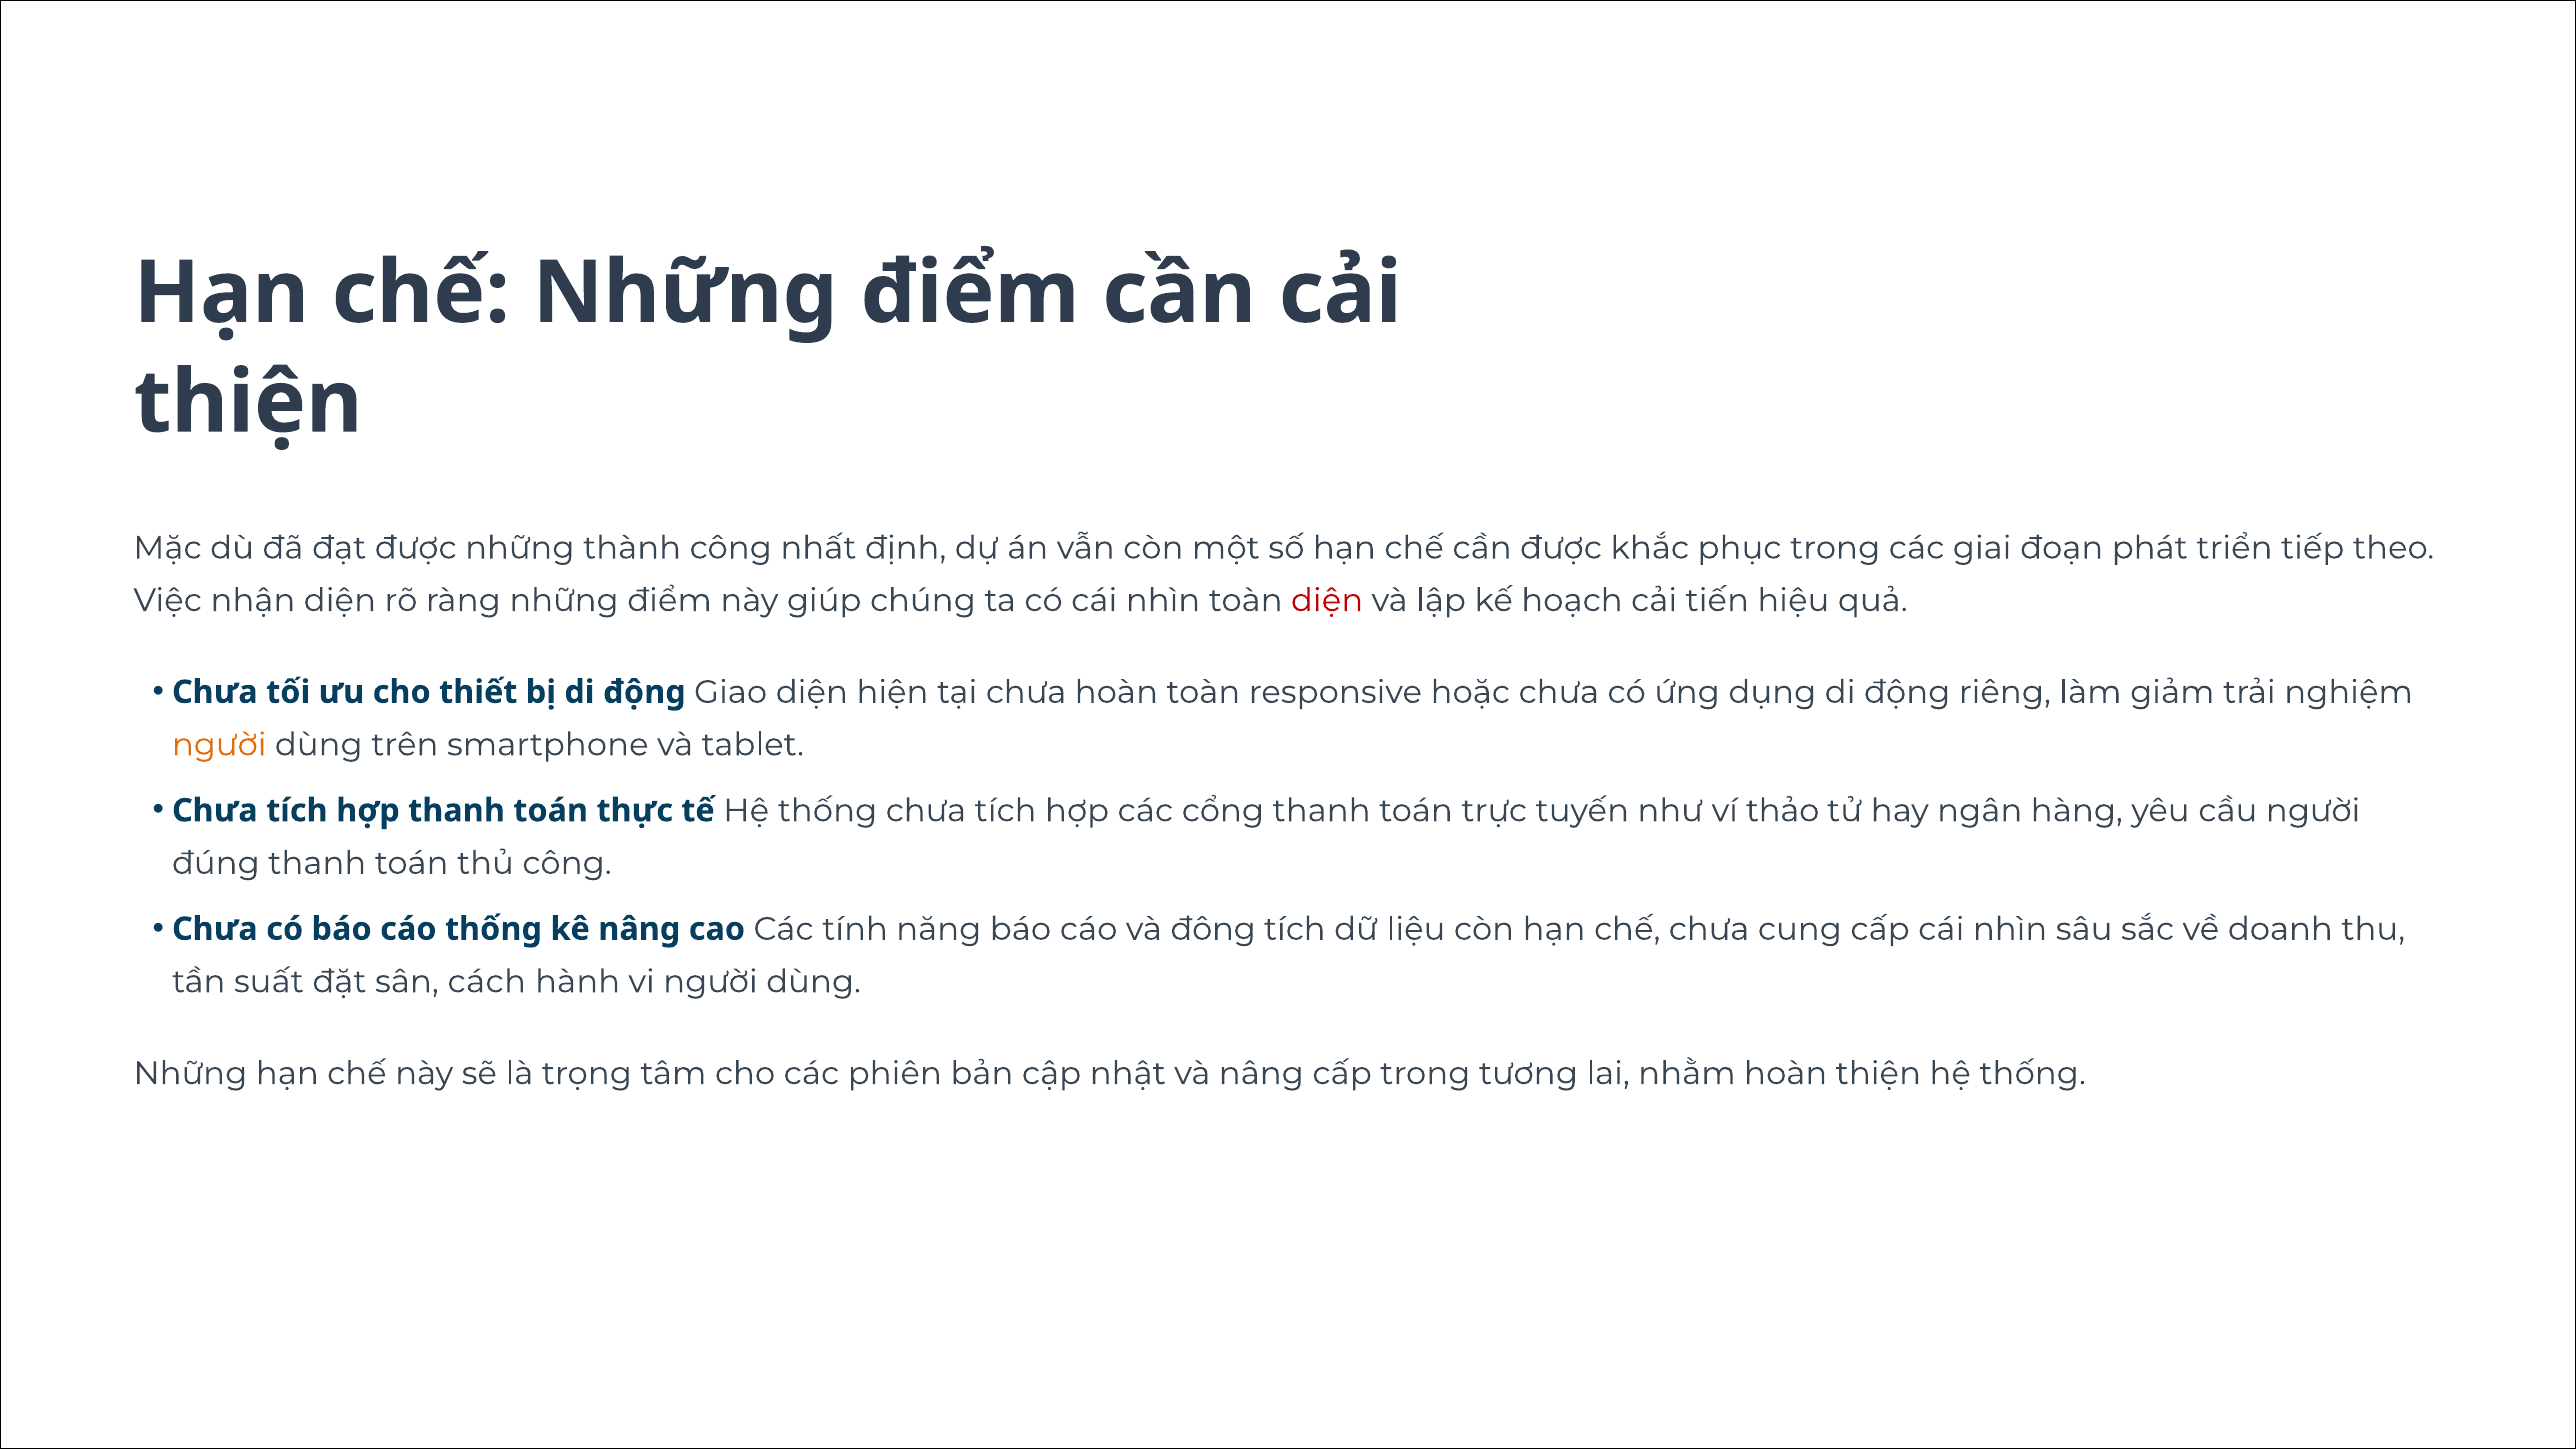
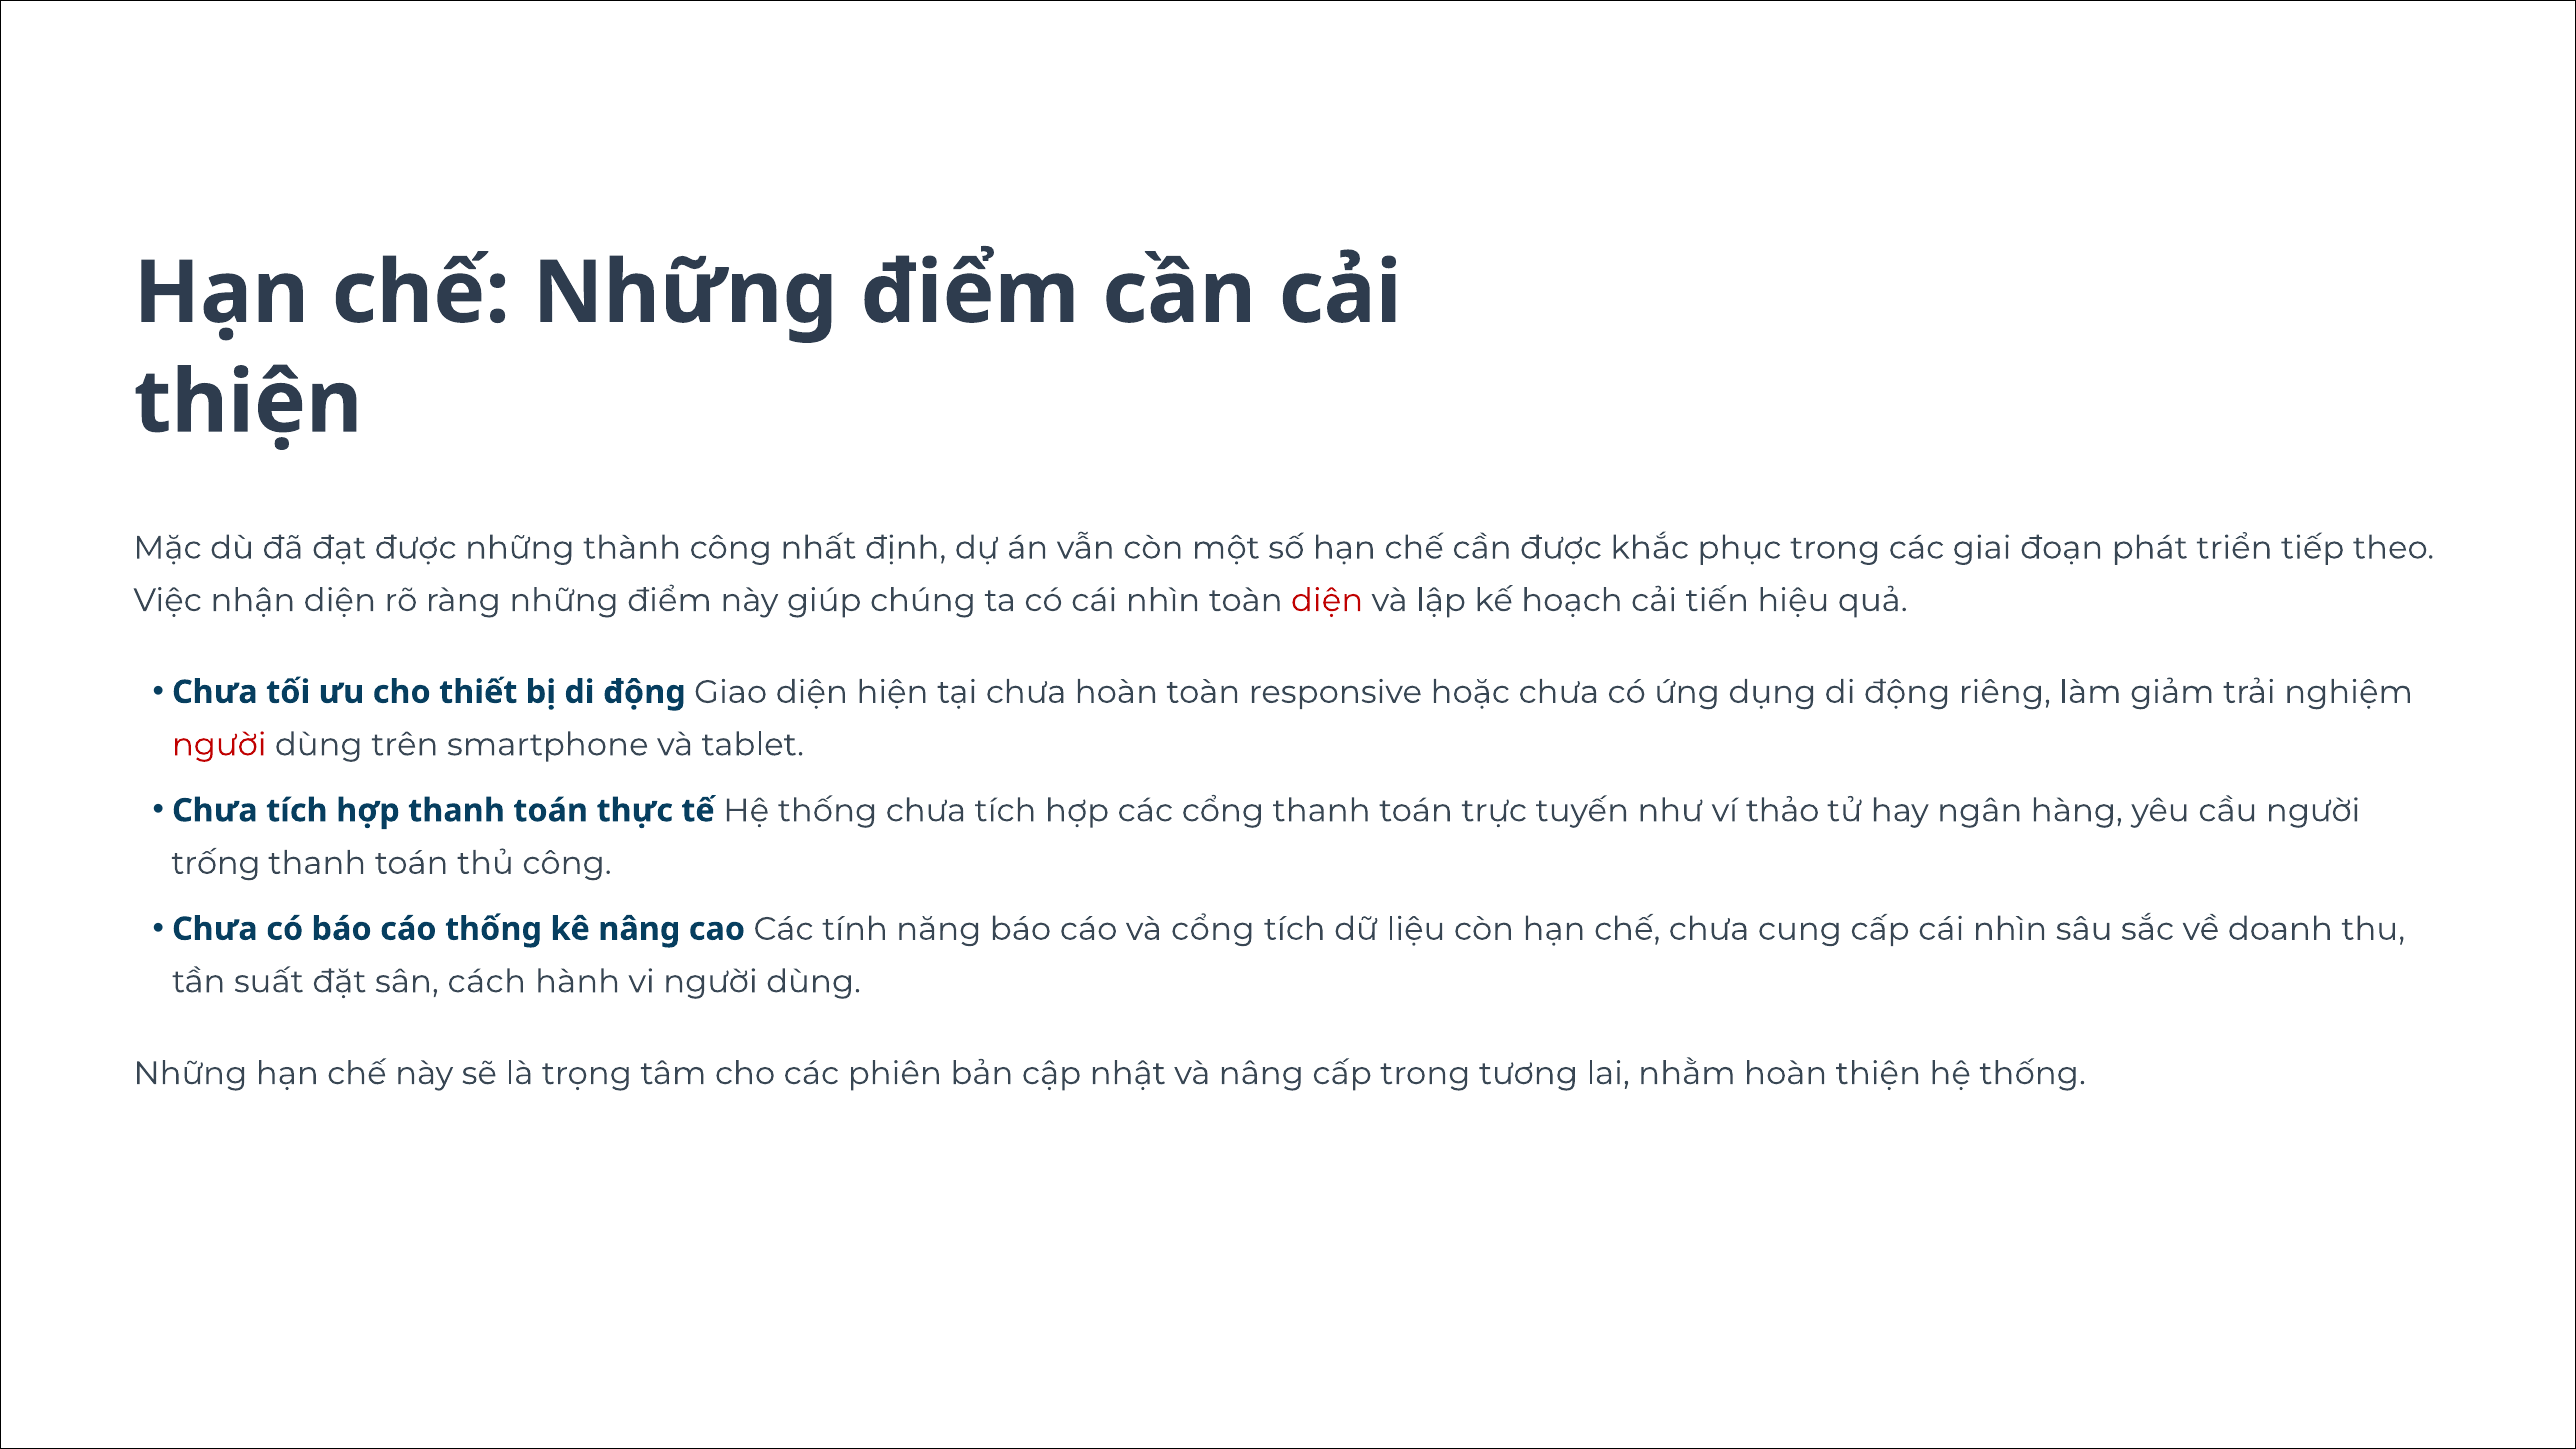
người at (219, 745) colour: orange -> red
đúng: đúng -> trống
và đông: đông -> cổng
